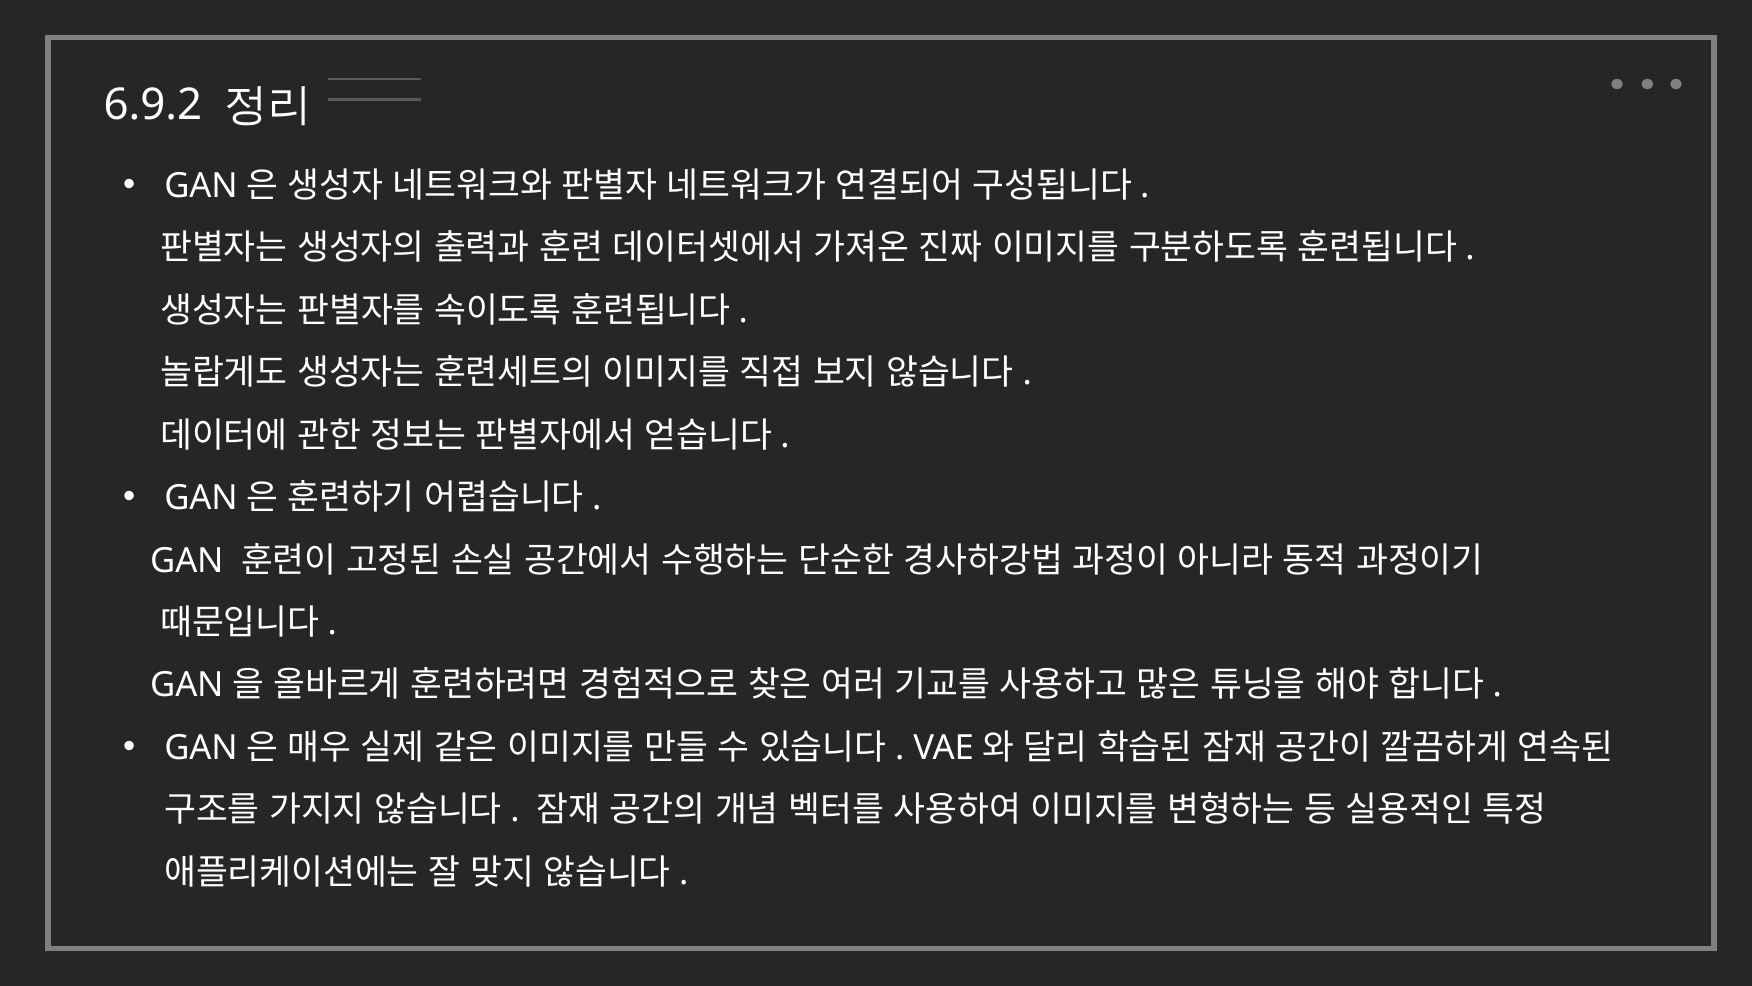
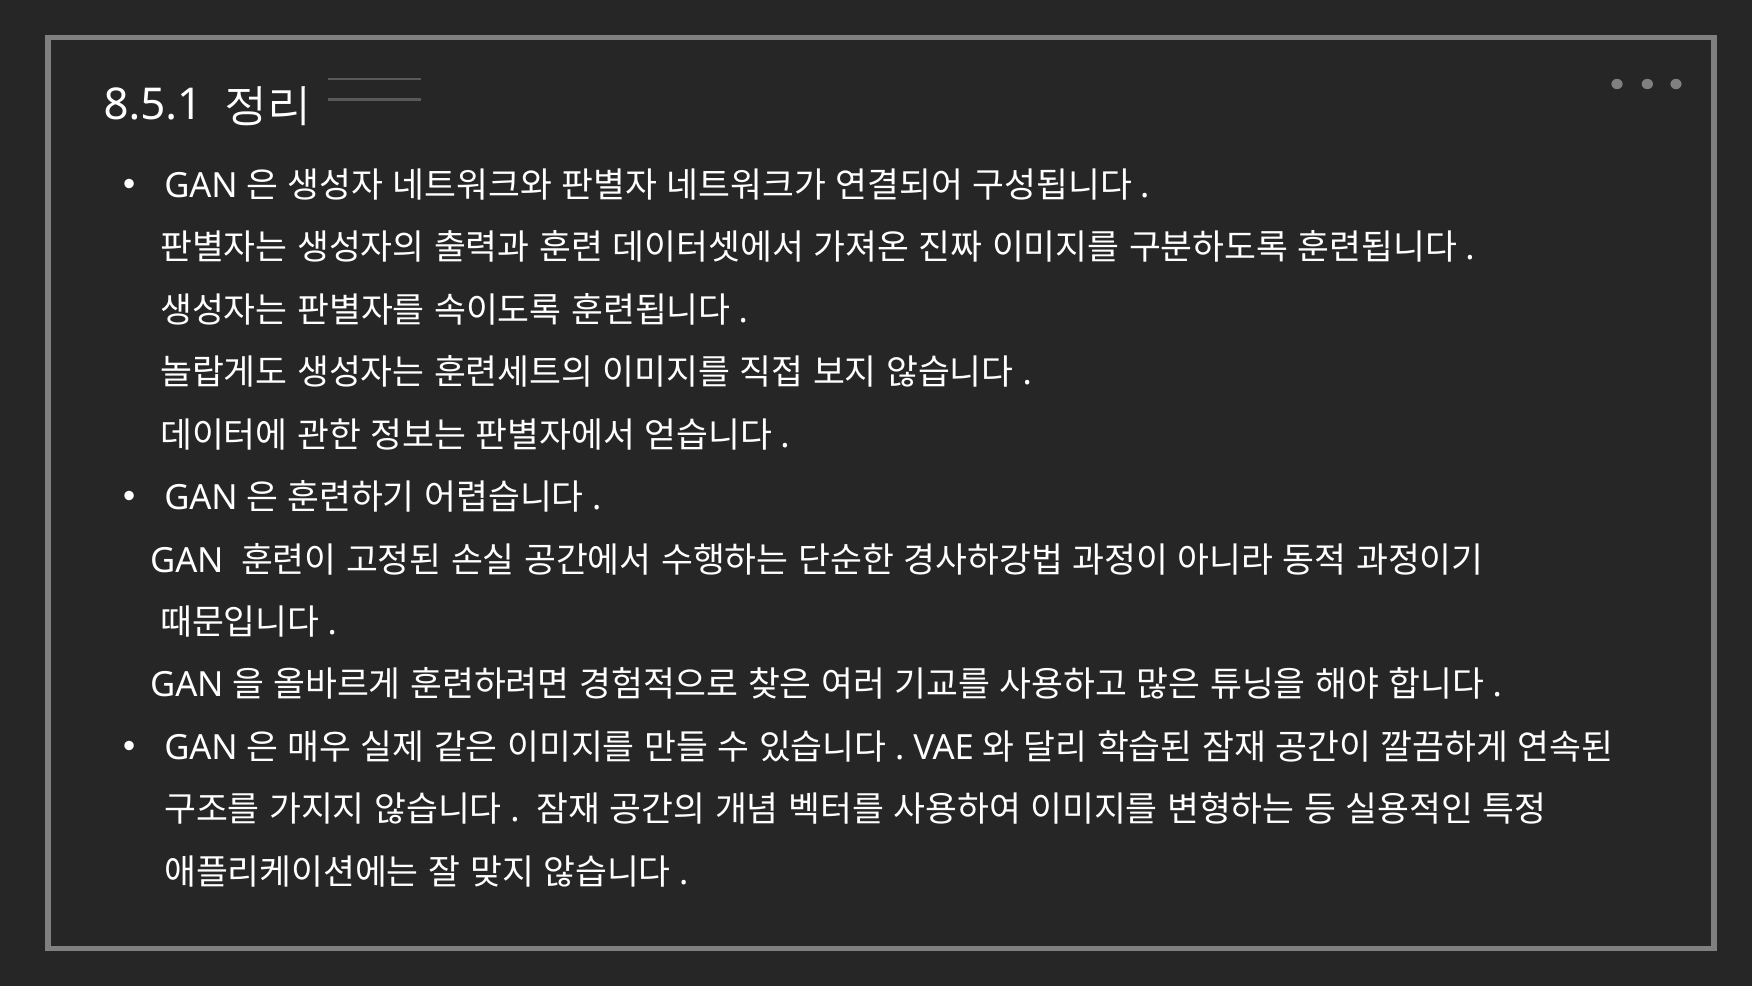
6.9.2: 6.9.2 -> 8.5.1
